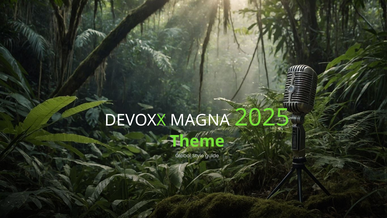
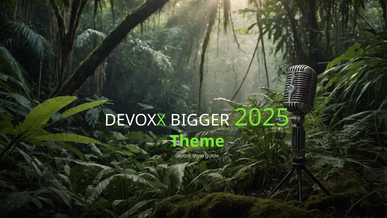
MAGNA: MAGNA -> BIGGER
